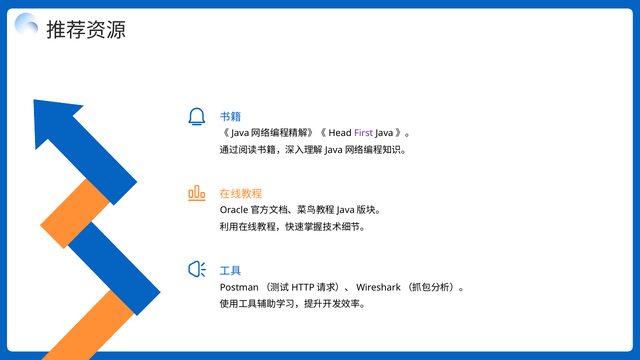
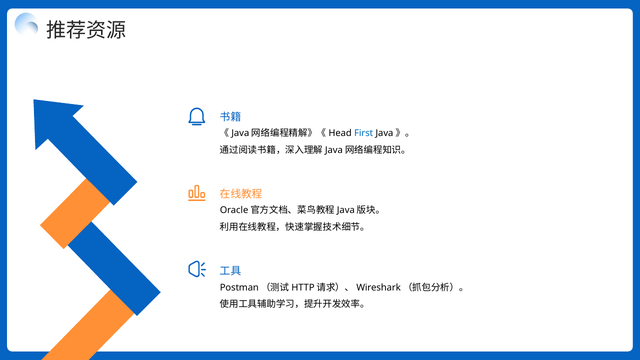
First colour: purple -> blue
